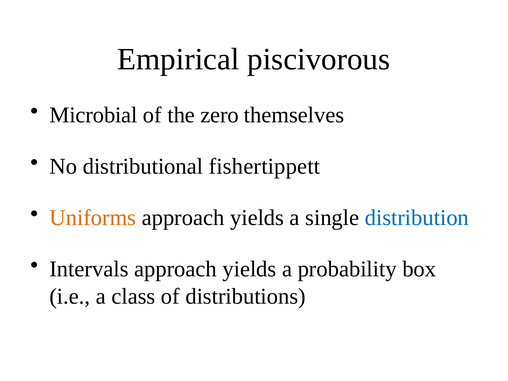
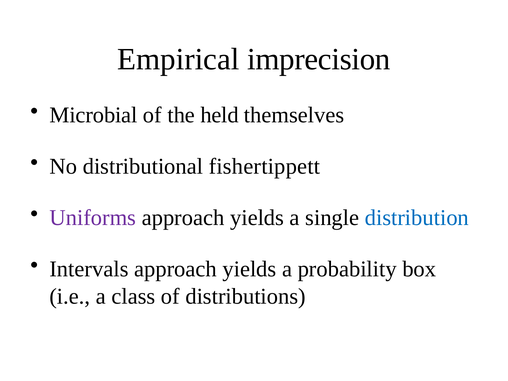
piscivorous: piscivorous -> imprecision
zero: zero -> held
Uniforms colour: orange -> purple
